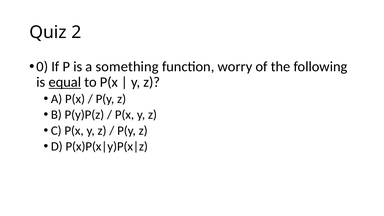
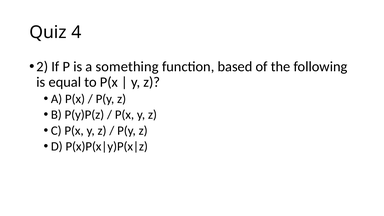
2: 2 -> 4
0: 0 -> 2
worry: worry -> based
equal underline: present -> none
